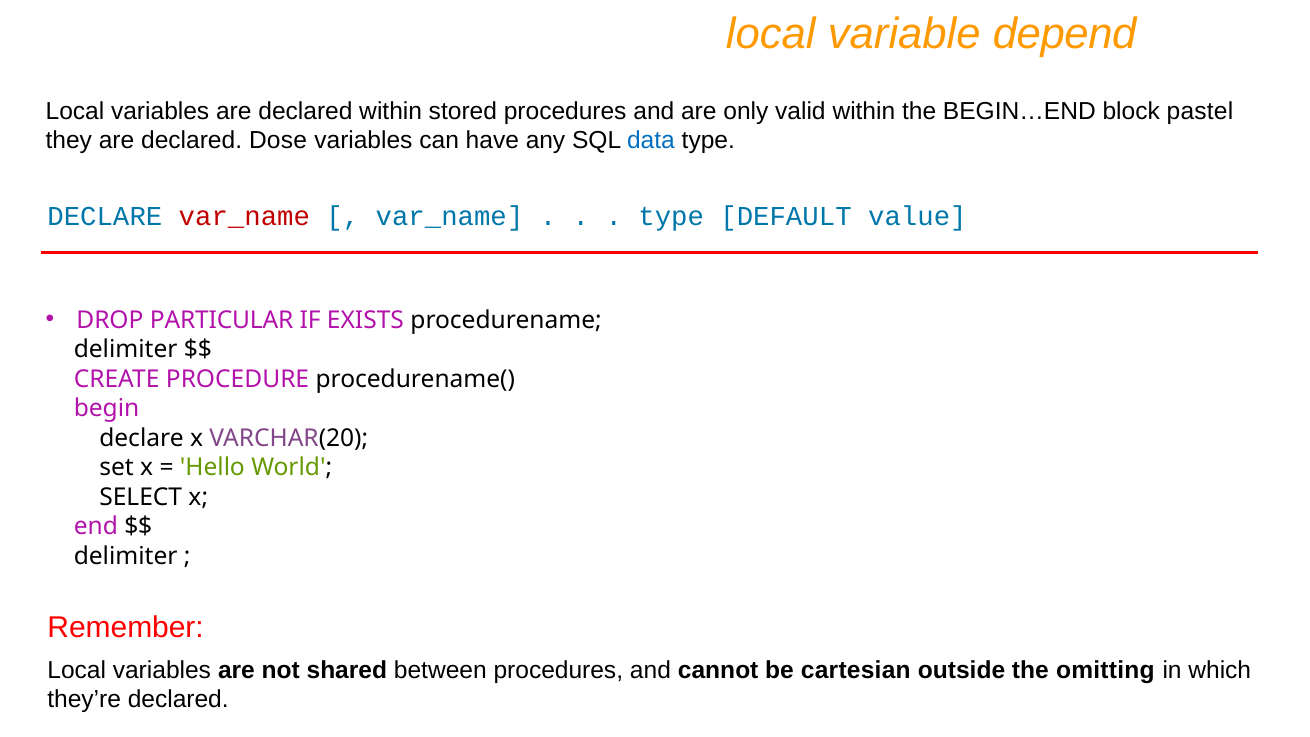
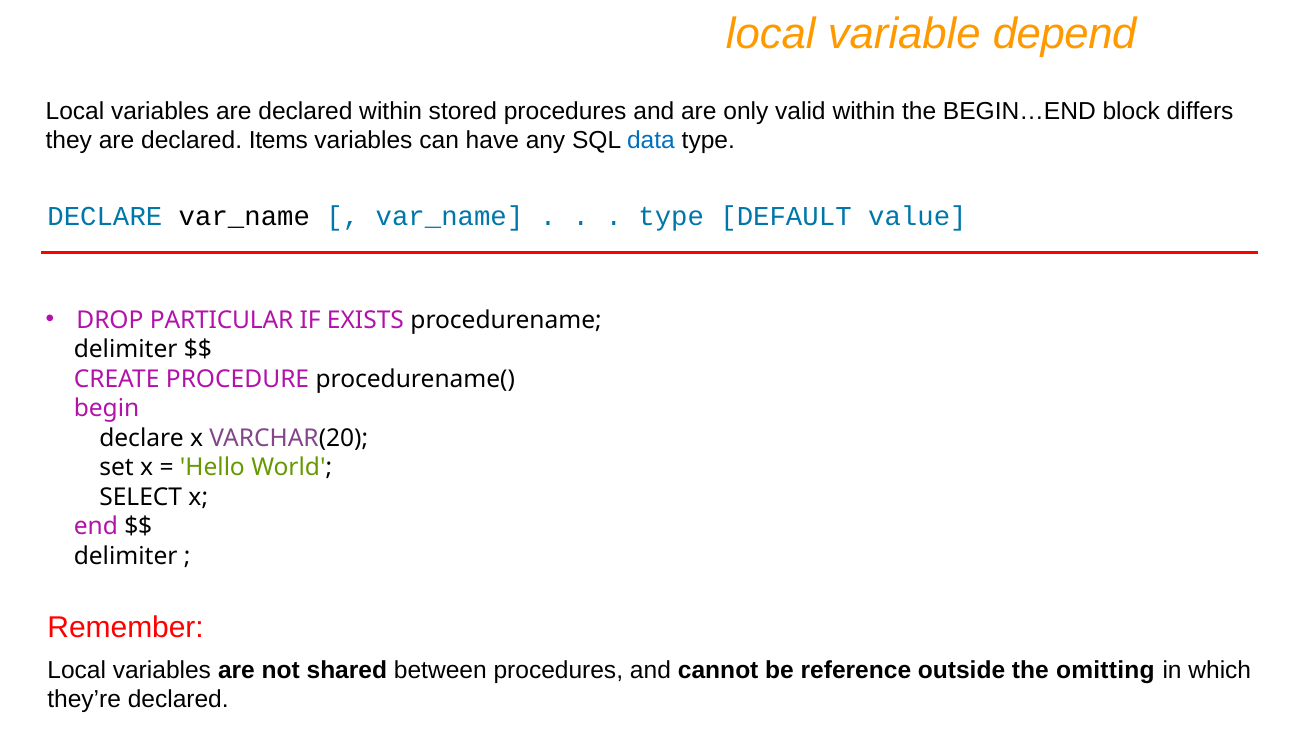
pastel: pastel -> differs
Dose: Dose -> Items
var_name at (244, 216) colour: red -> black
cartesian: cartesian -> reference
